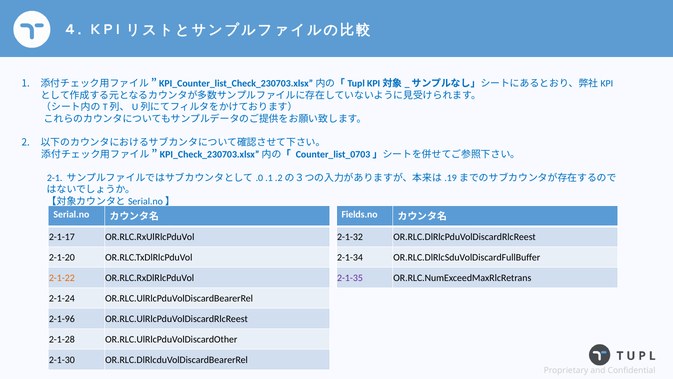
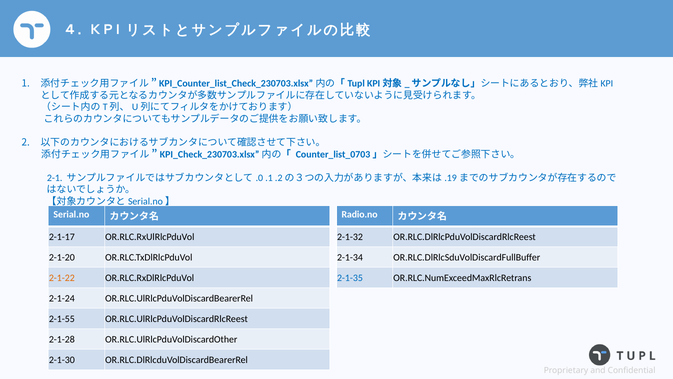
Fields.no: Fields.no -> Radio.no
2-1-35 colour: purple -> blue
2-1-96: 2-1-96 -> 2-1-55
